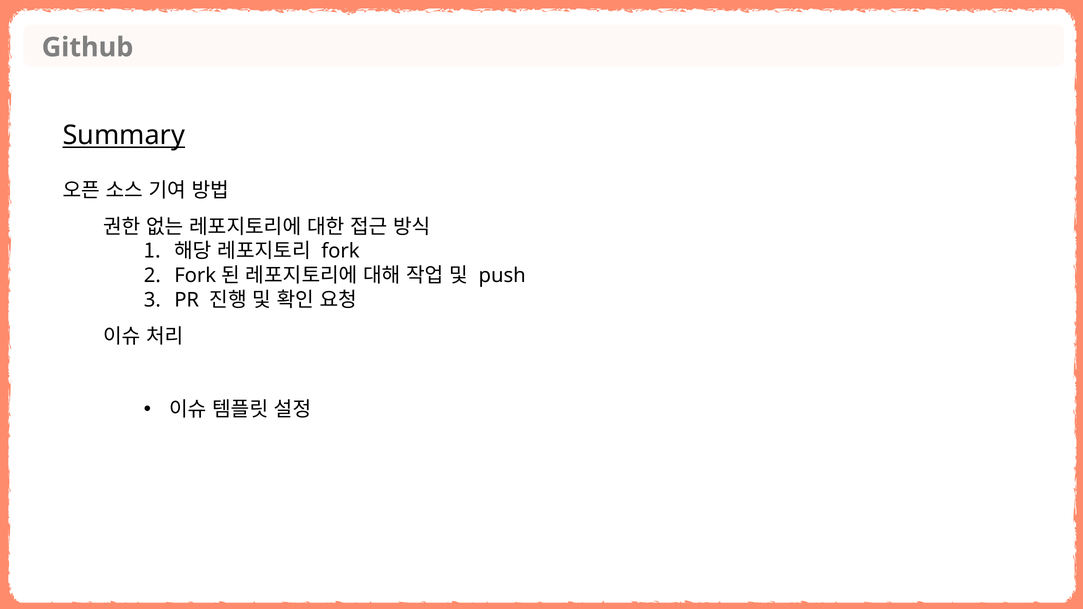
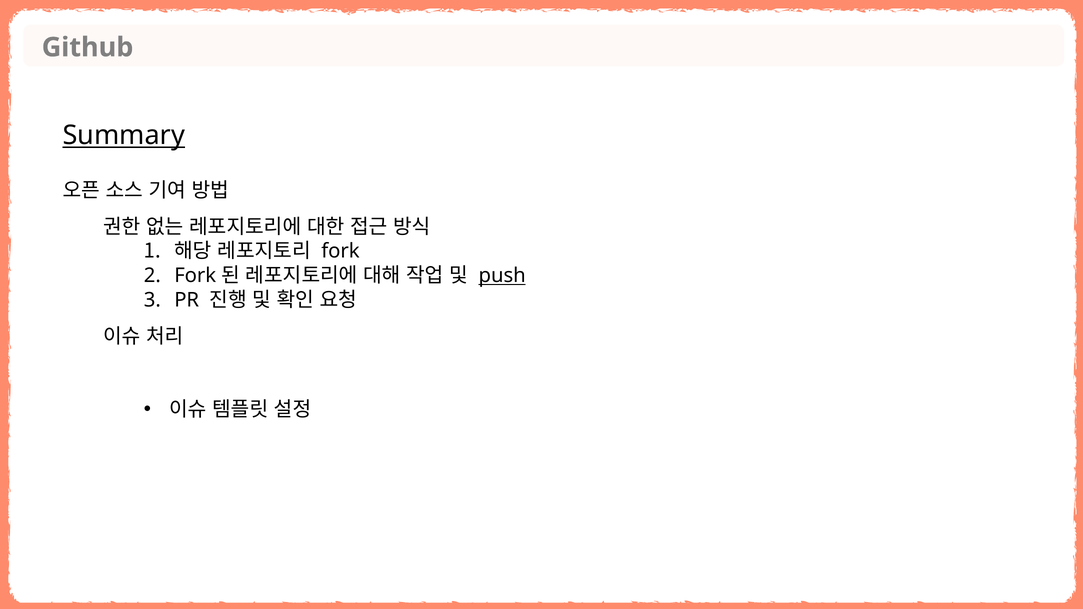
push underline: none -> present
